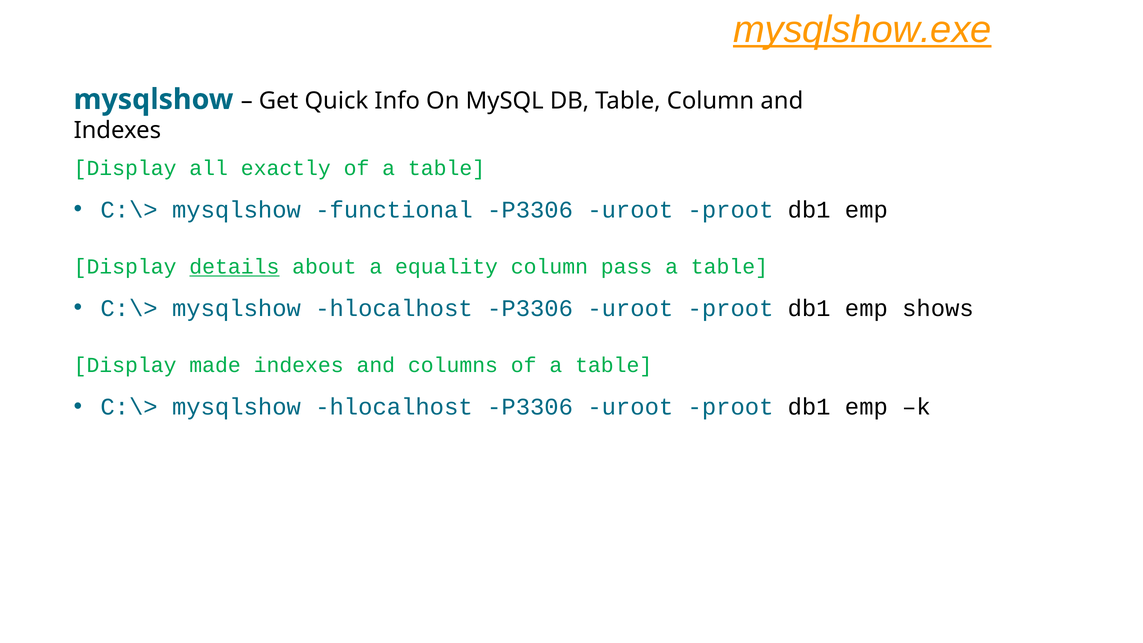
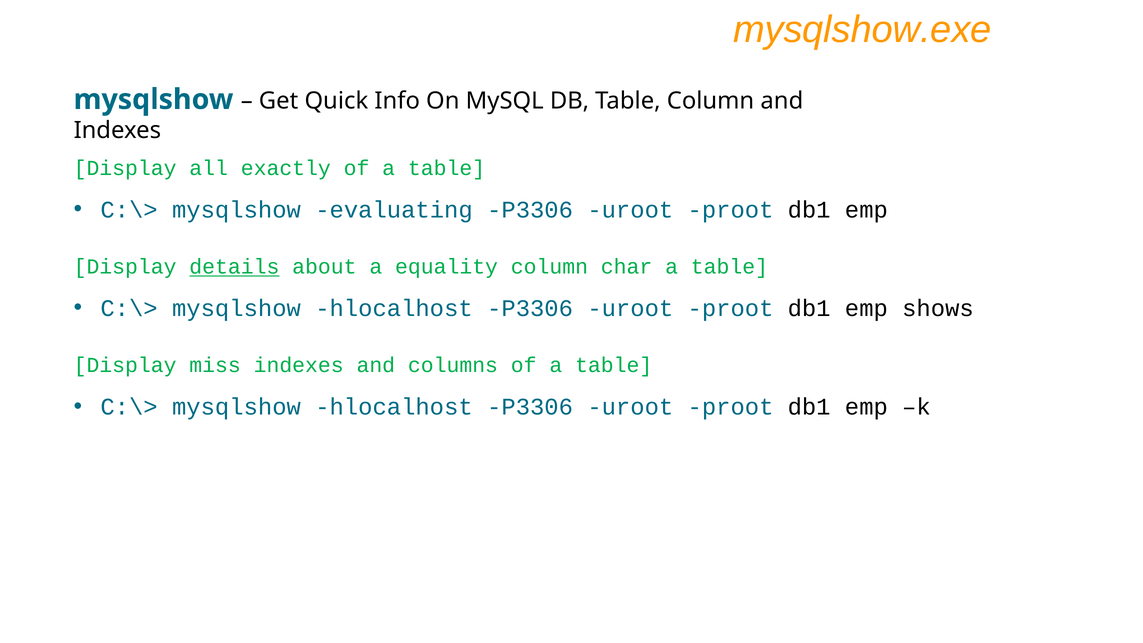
mysqlshow.exe underline: present -> none
functional: functional -> evaluating
pass: pass -> char
made: made -> miss
